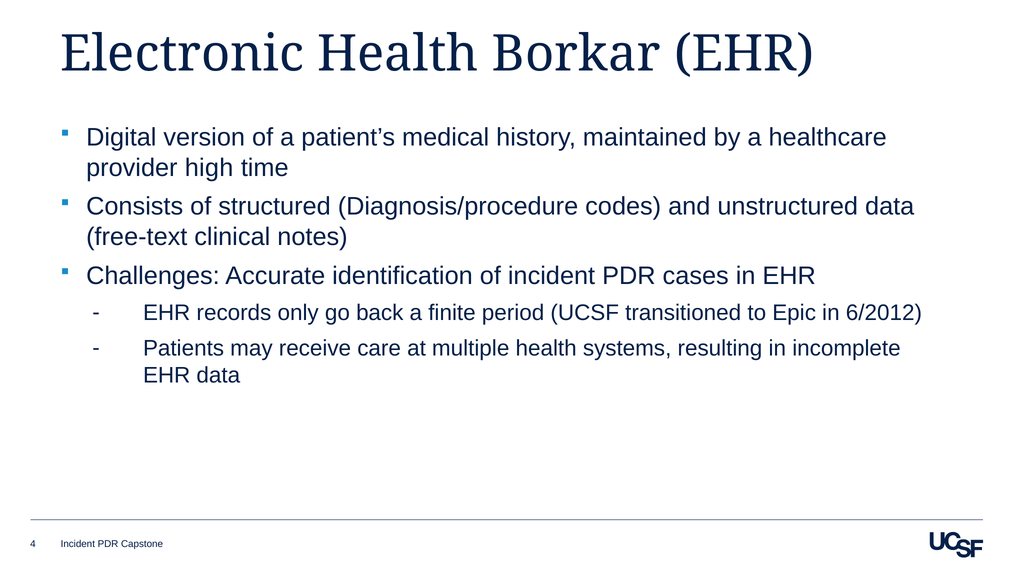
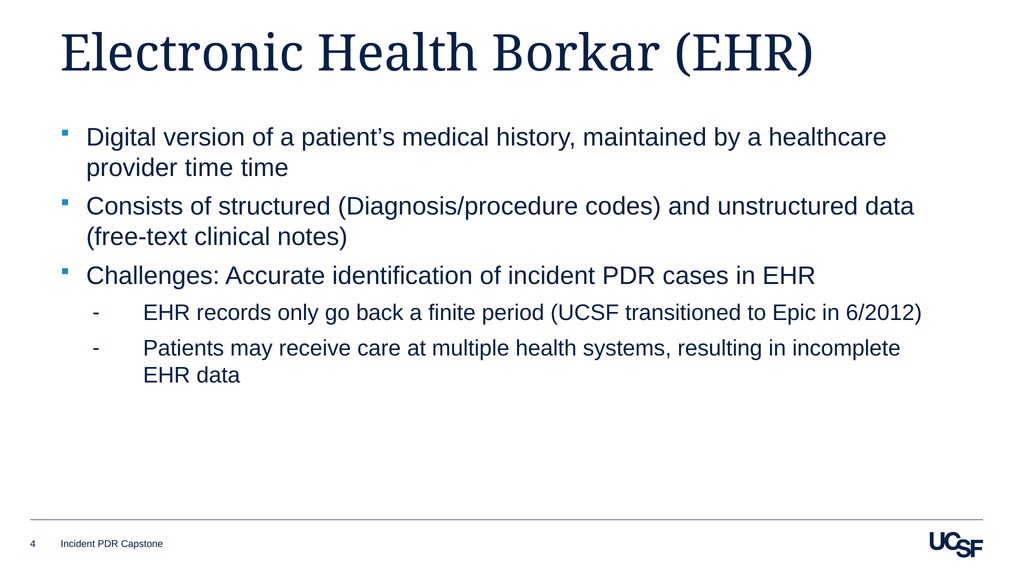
provider high: high -> time
